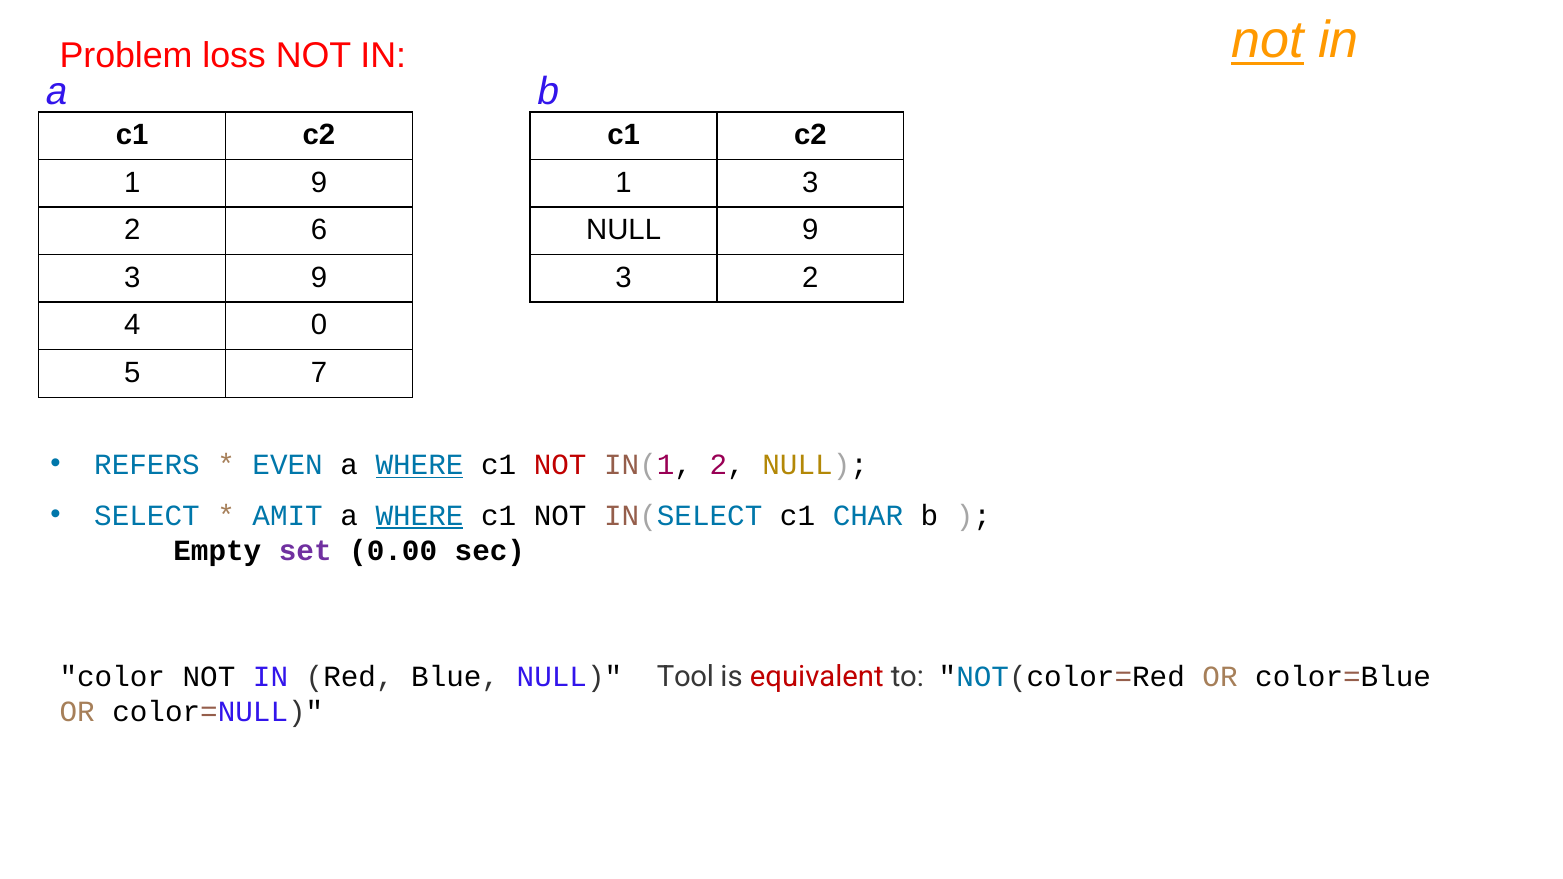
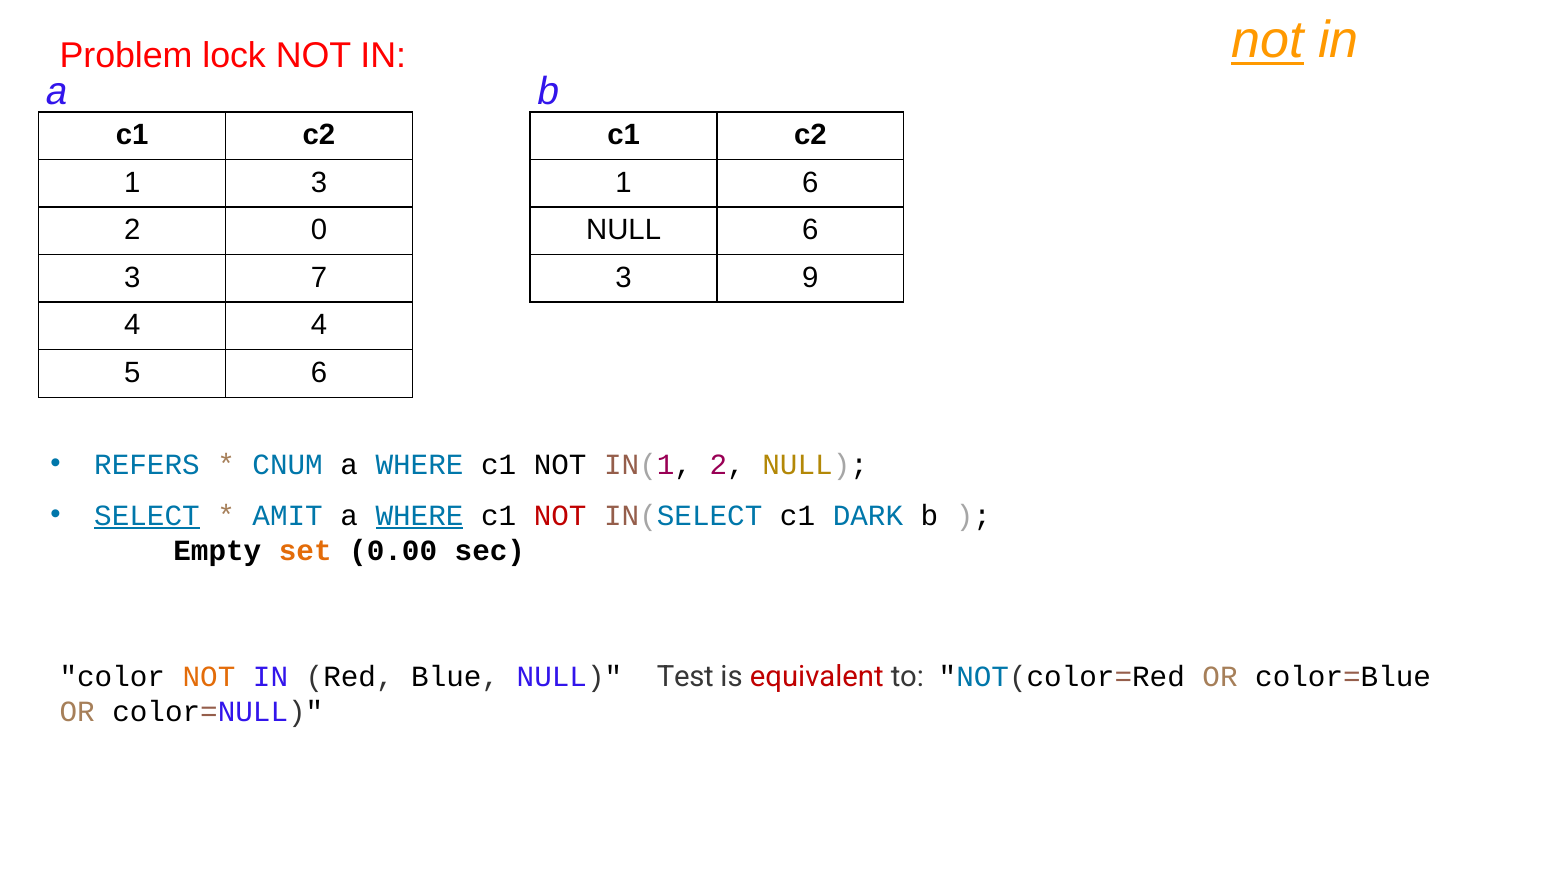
loss: loss -> lock
1 9: 9 -> 3
1 3: 3 -> 6
6: 6 -> 0
NULL 9: 9 -> 6
3 9: 9 -> 7
3 2: 2 -> 9
4 0: 0 -> 4
5 7: 7 -> 6
EVEN: EVEN -> CNUM
WHERE at (420, 465) underline: present -> none
NOT at (560, 465) colour: red -> black
SELECT underline: none -> present
NOT at (560, 516) colour: black -> red
CHAR: CHAR -> DARK
set colour: purple -> orange
NOT at (209, 677) colour: black -> orange
Tool: Tool -> Test
